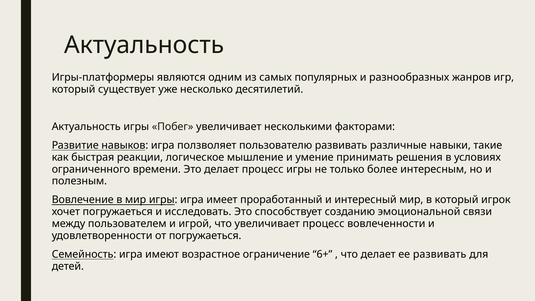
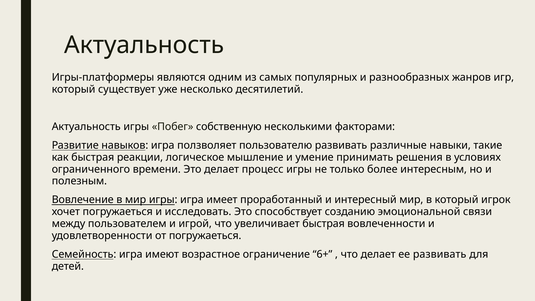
Побег увеличивает: увеличивает -> собственную
увеличивает процесс: процесс -> быстрая
